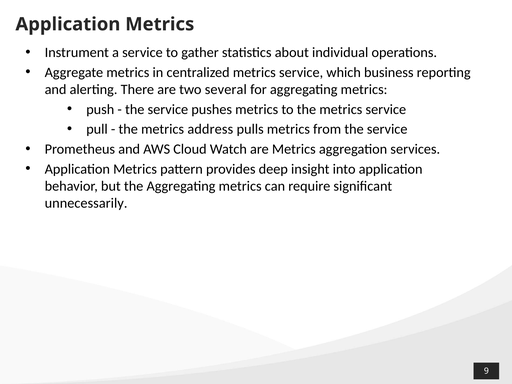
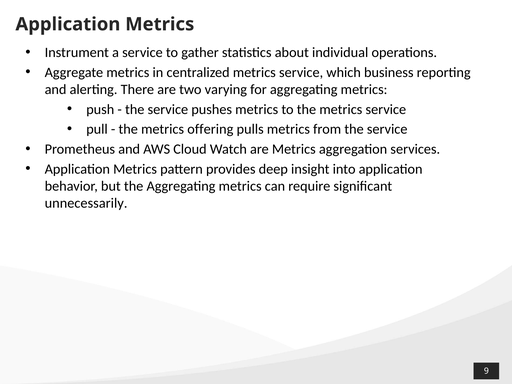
several: several -> varying
address: address -> offering
